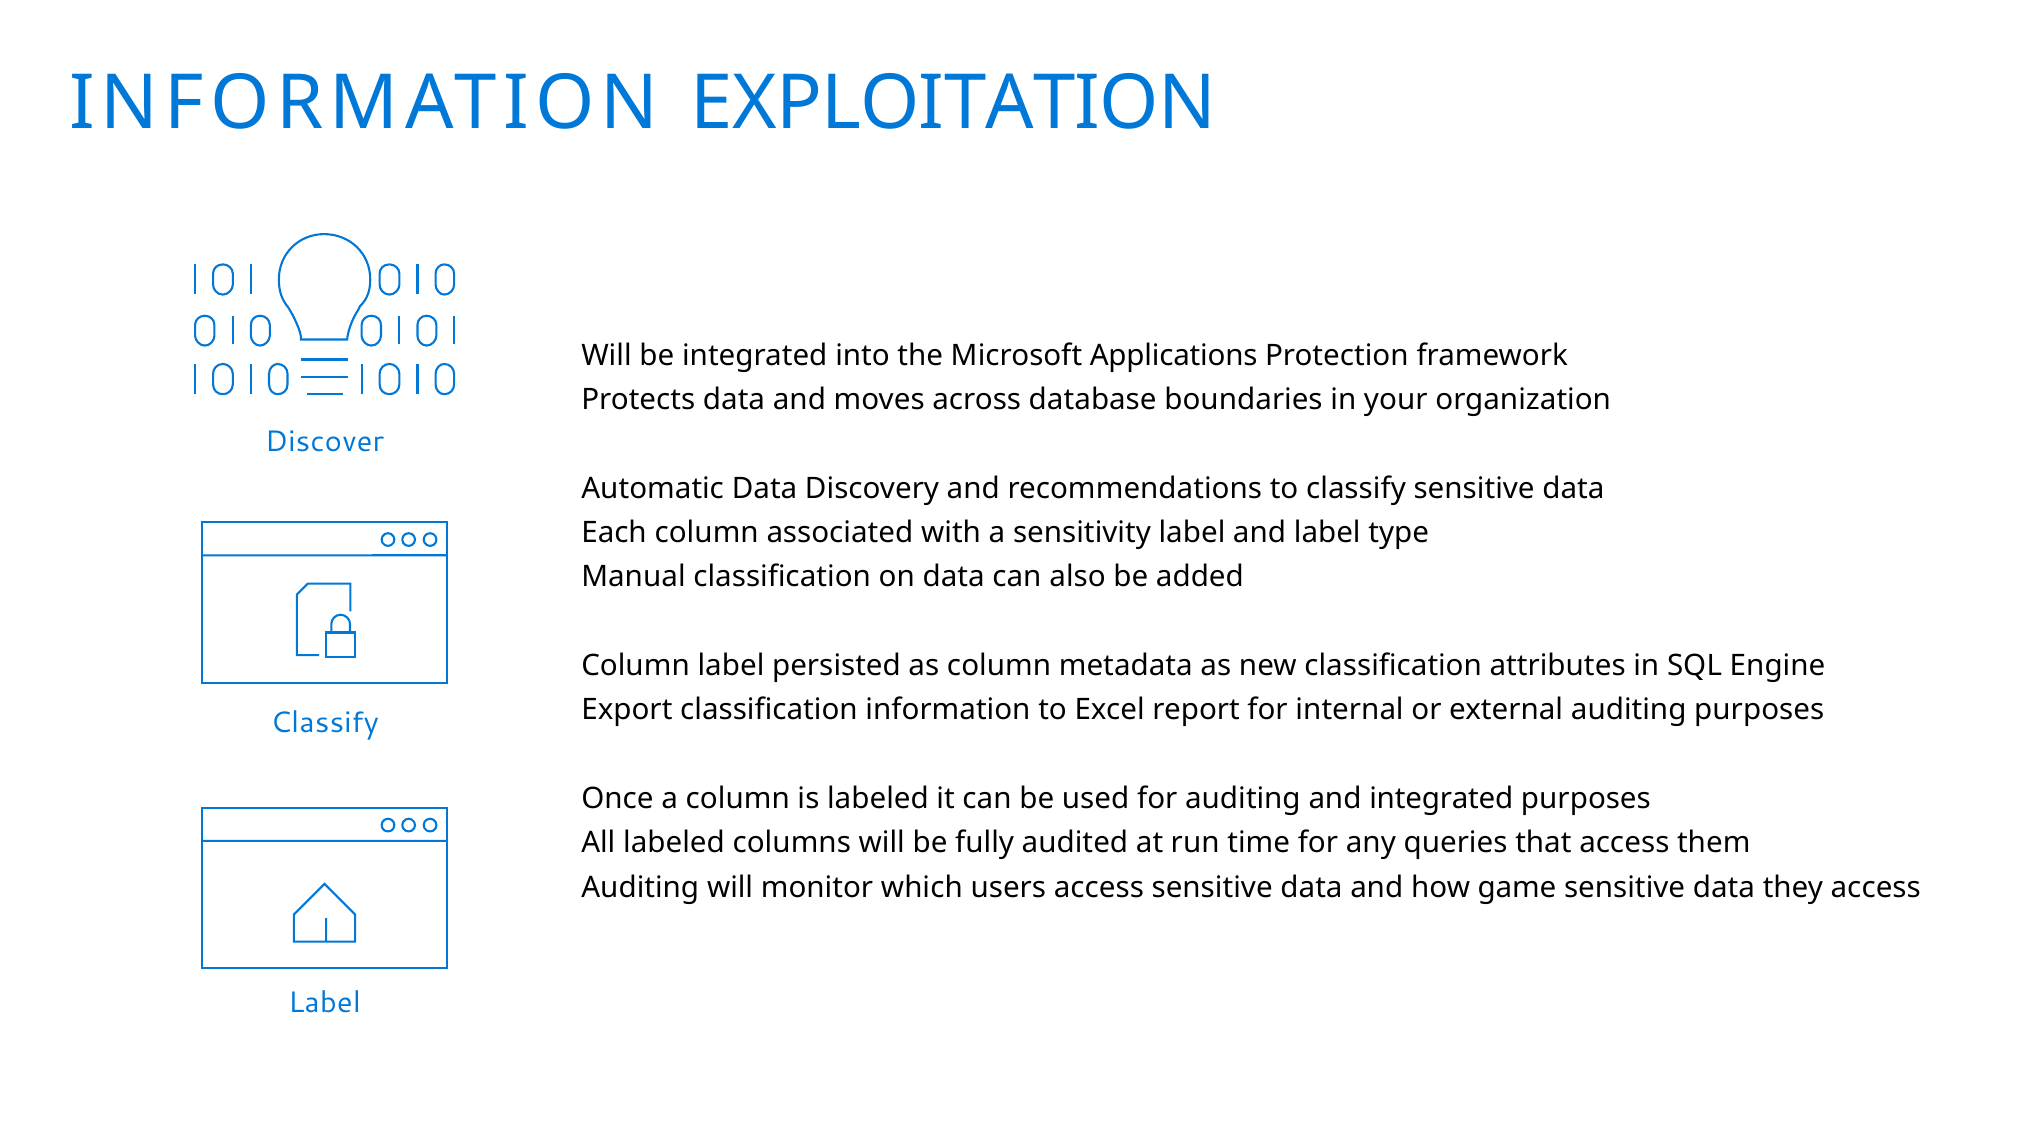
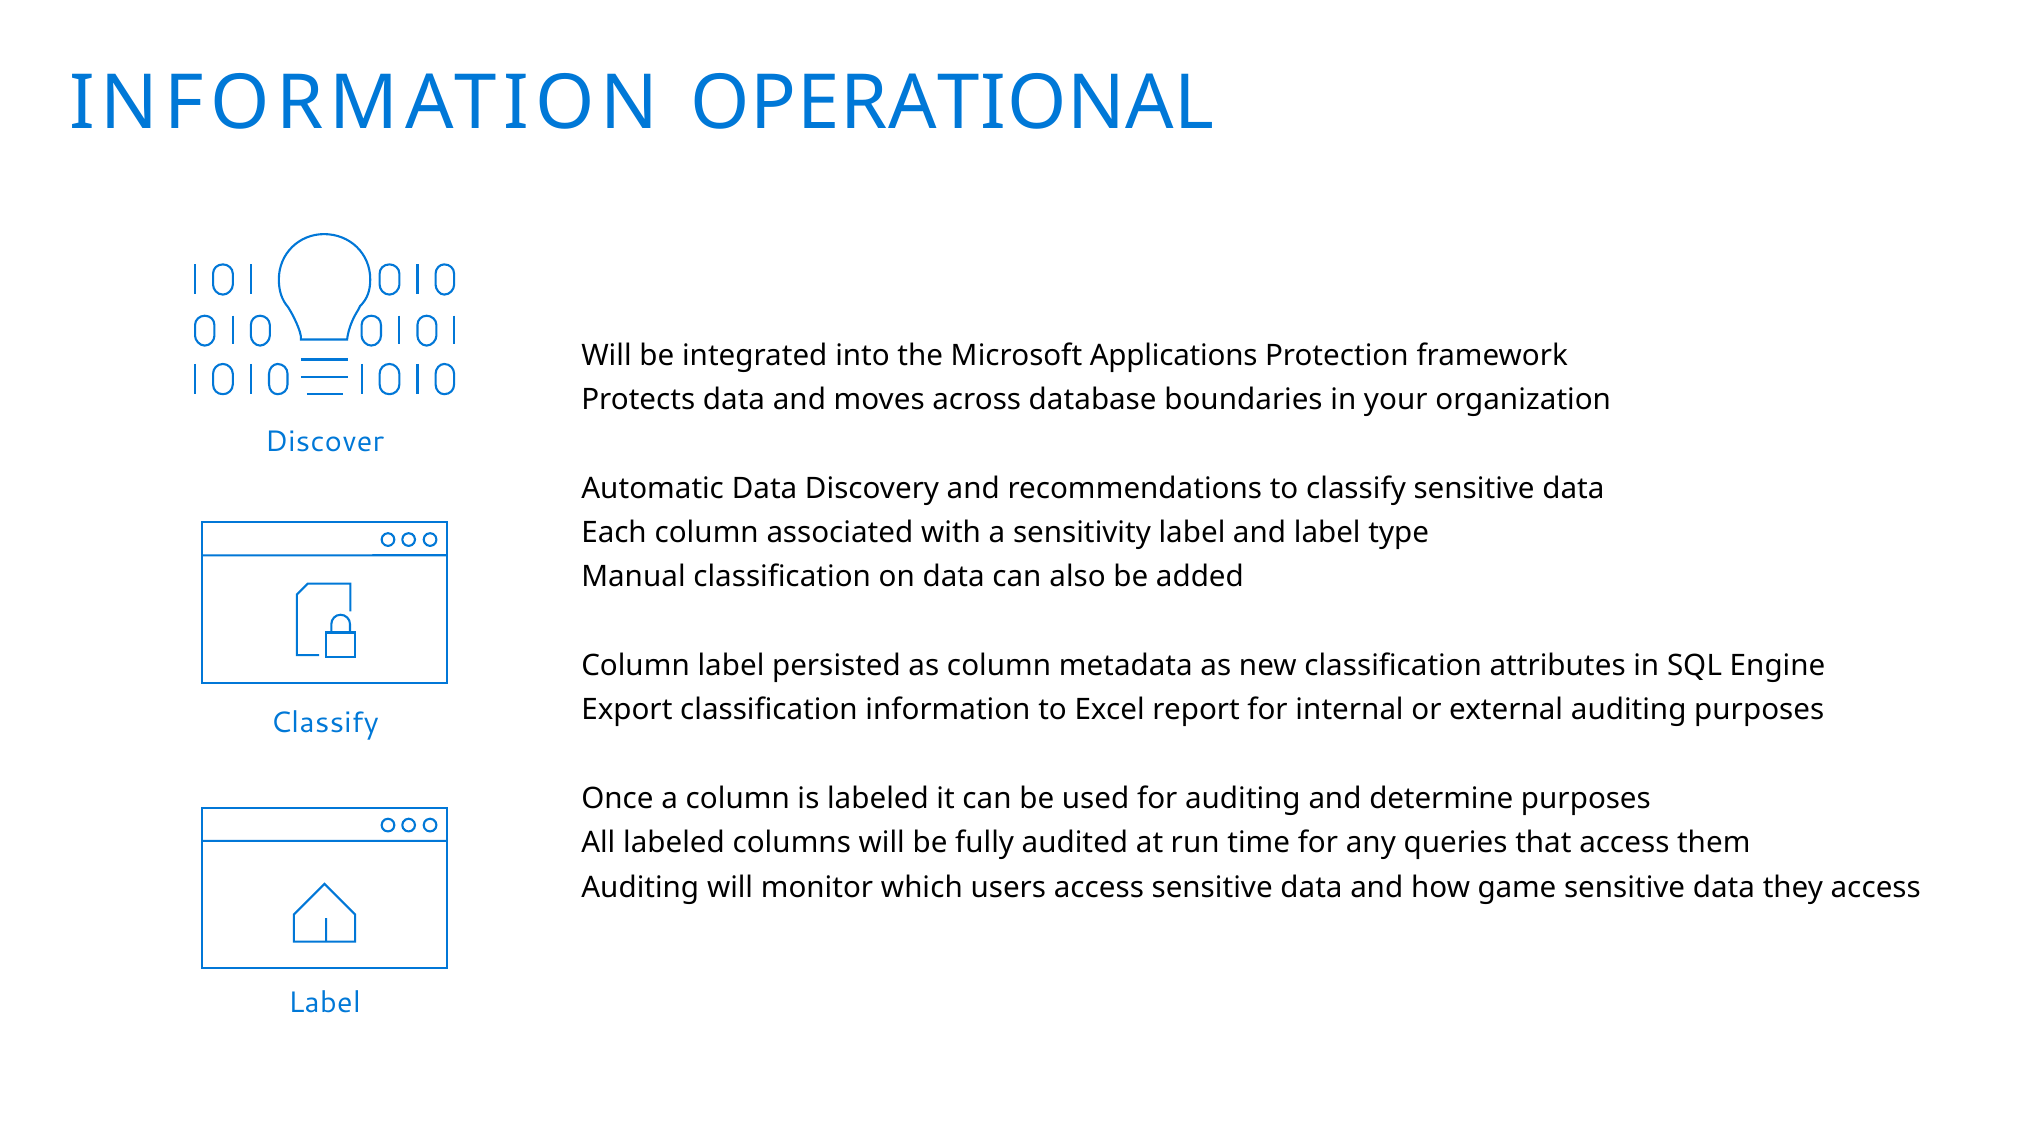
EXPLOITATION: EXPLOITATION -> OPERATIONAL
and integrated: integrated -> determine
